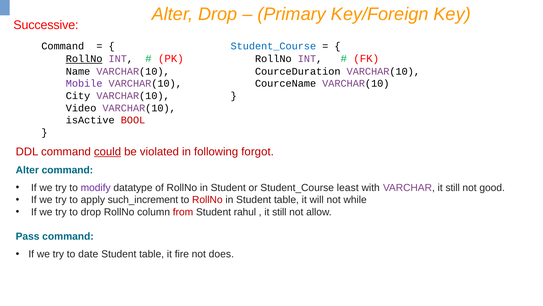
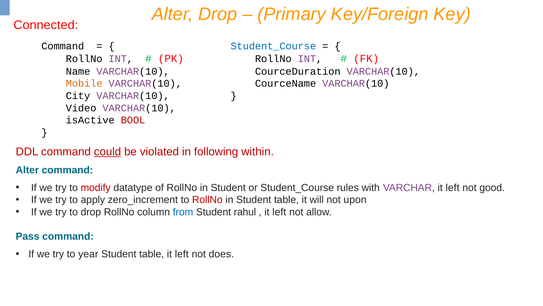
Successive: Successive -> Connected
RollNo at (84, 59) underline: present -> none
Mobile colour: purple -> orange
forgot: forgot -> within
modify colour: purple -> red
least: least -> rules
VARCHAR it still: still -> left
such_increment: such_increment -> zero_increment
while: while -> upon
from colour: red -> blue
still at (279, 212): still -> left
date: date -> year
table it fire: fire -> left
